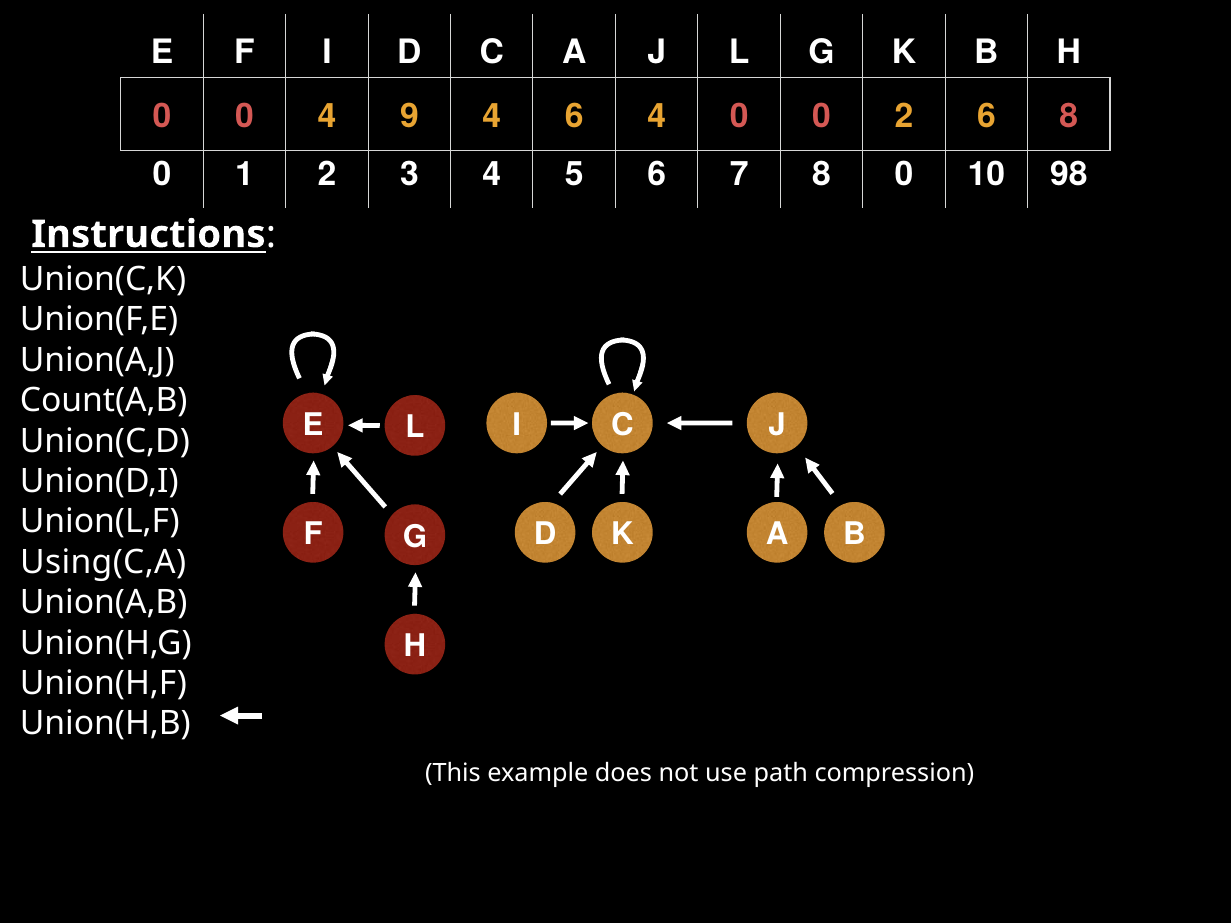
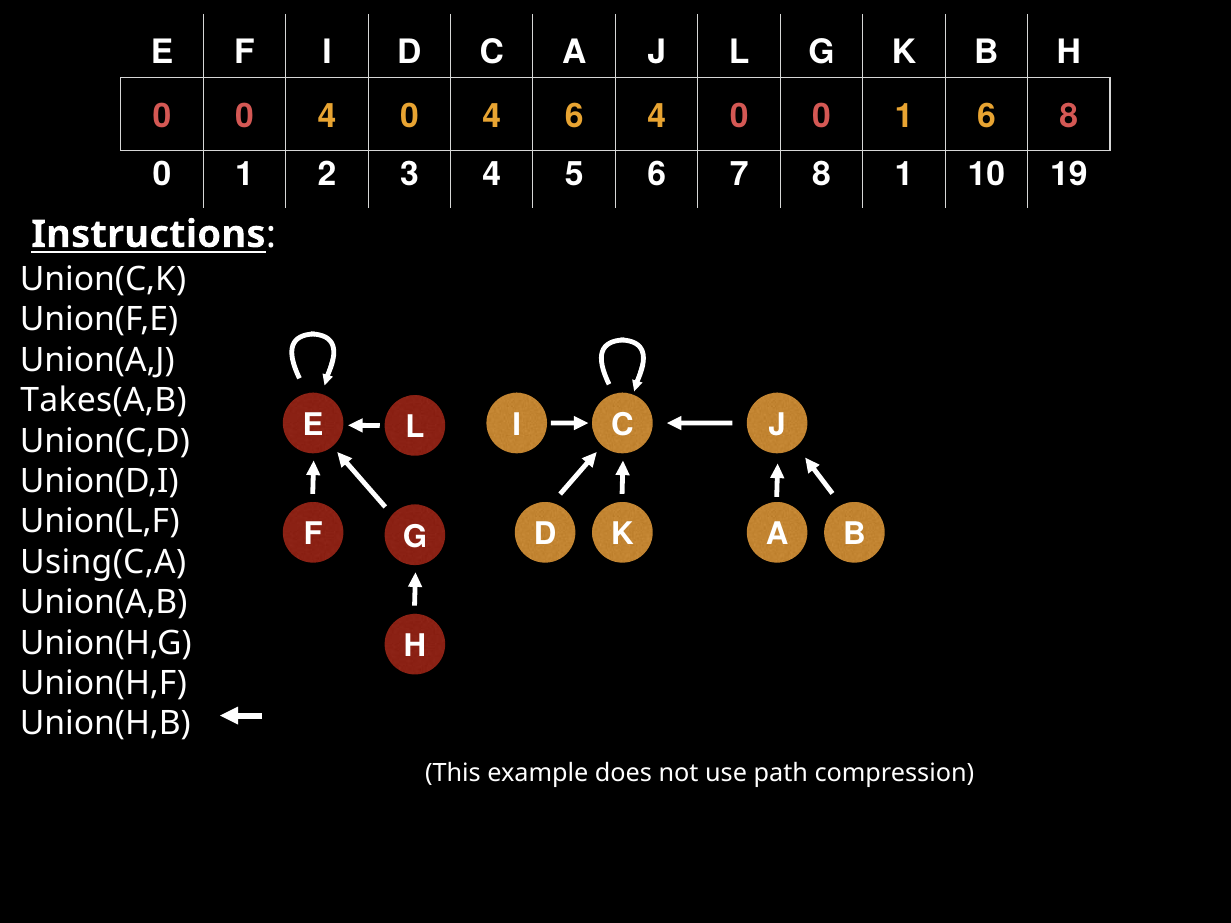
0 4 9: 9 -> 0
0 0 2: 2 -> 1
8 0: 0 -> 1
98: 98 -> 19
Count(A,B: Count(A,B -> Takes(A,B
